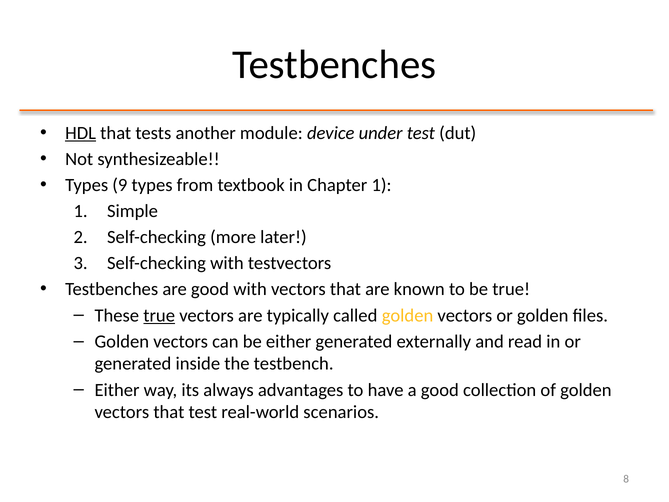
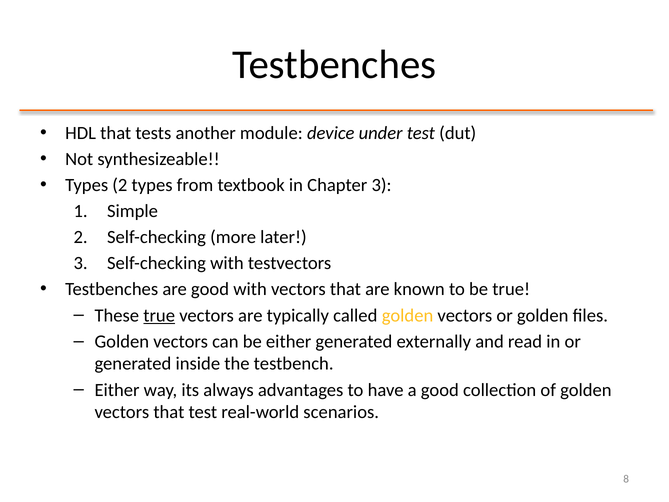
HDL underline: present -> none
Types 9: 9 -> 2
Chapter 1: 1 -> 3
